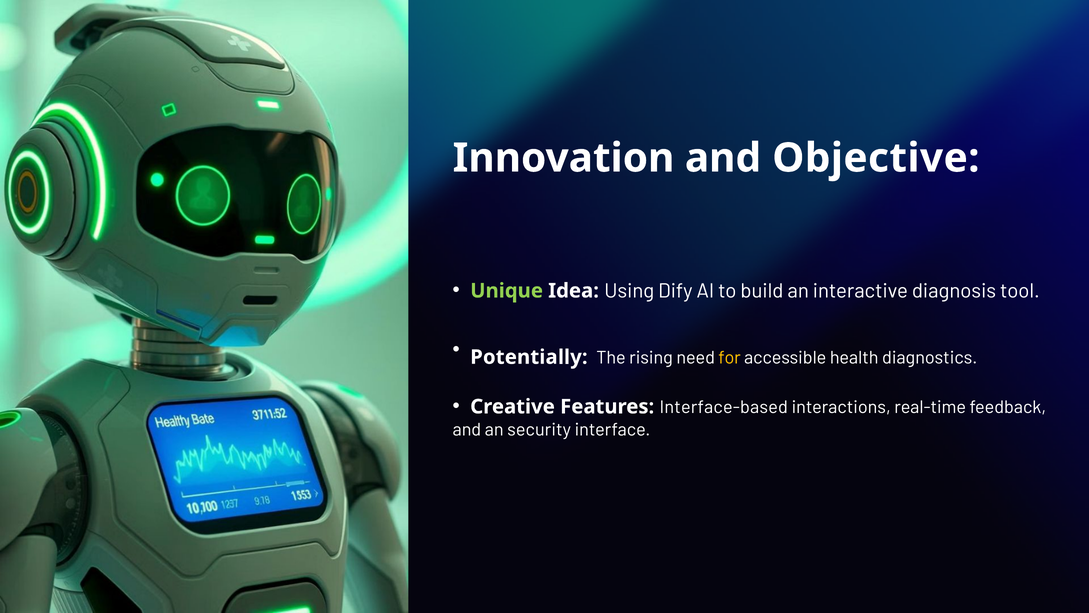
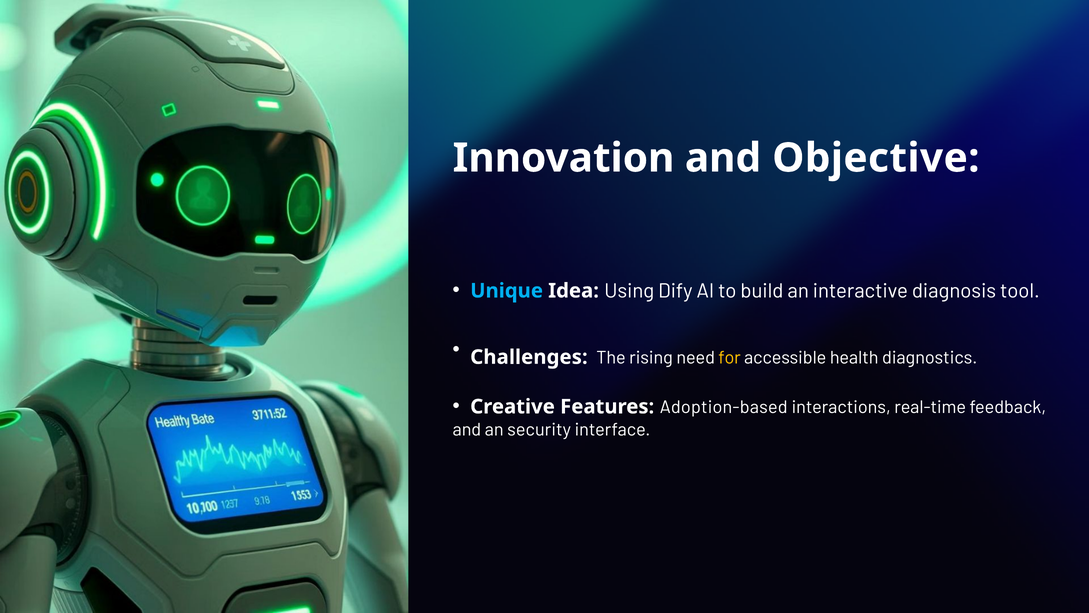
Unique colour: light green -> light blue
Potentially: Potentially -> Challenges
Interface-based: Interface-based -> Adoption-based
